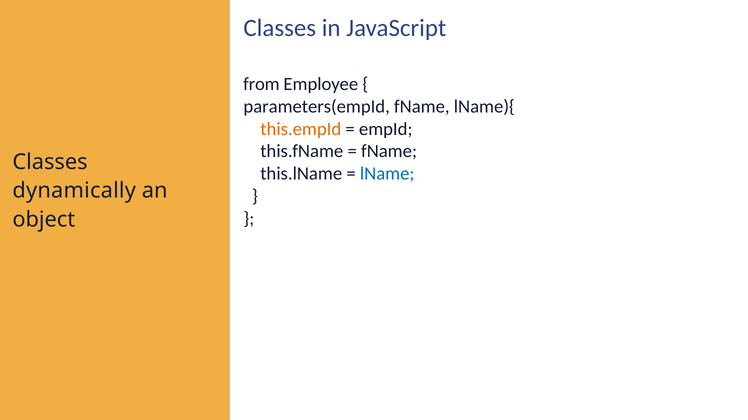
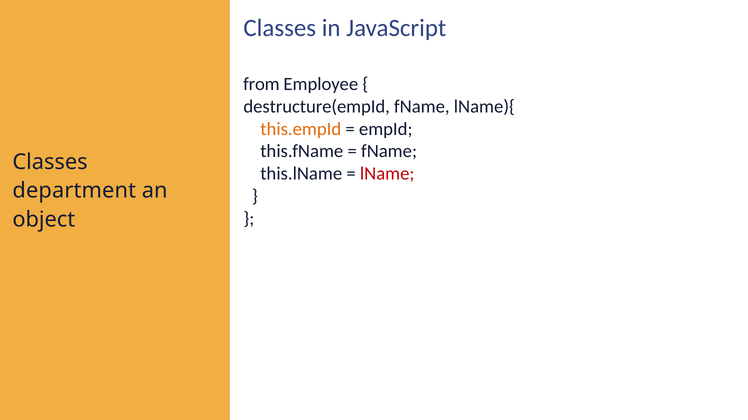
parameters(empId: parameters(empId -> destructure(empId
lName colour: blue -> red
dynamically: dynamically -> department
